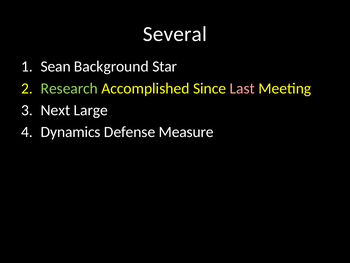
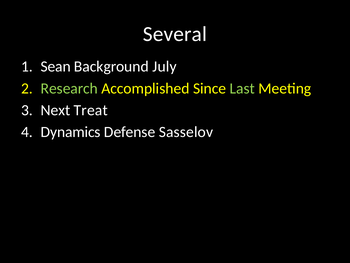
Star: Star -> July
Last colour: pink -> light green
Large: Large -> Treat
Measure: Measure -> Sasselov
